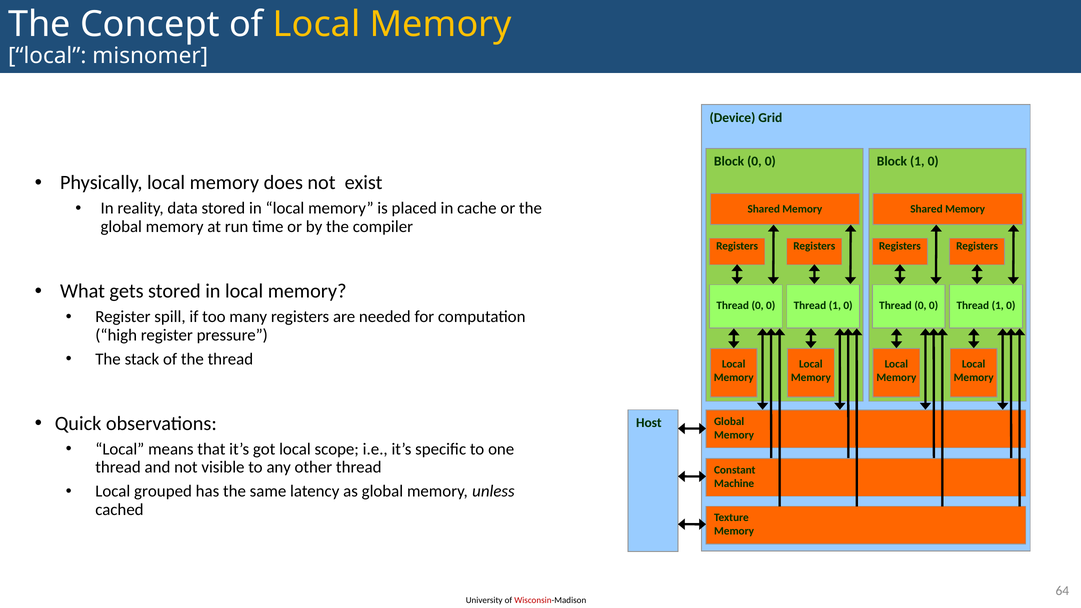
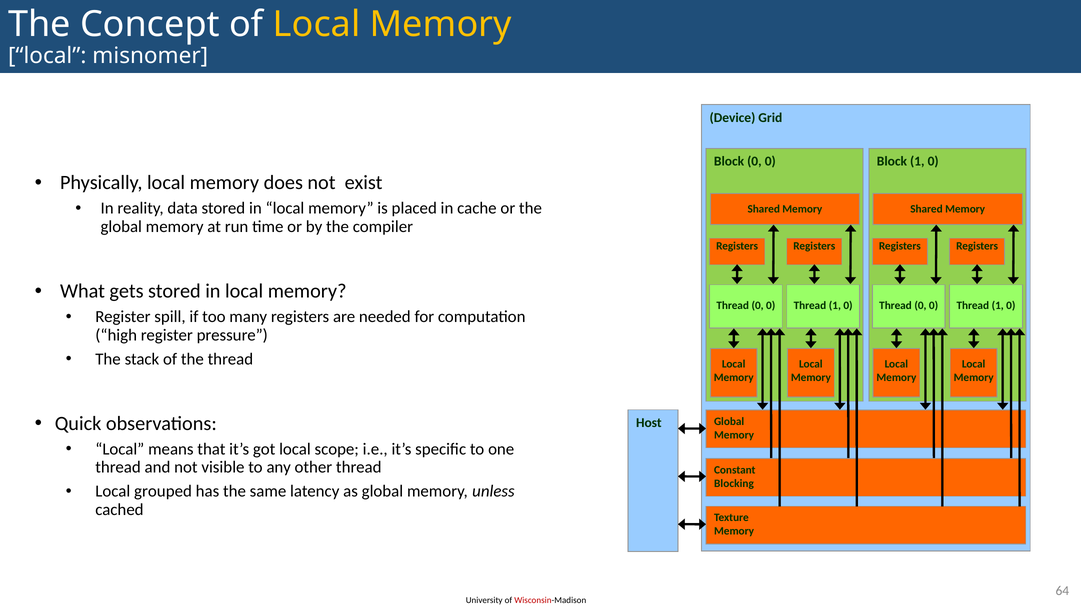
Machine: Machine -> Blocking
